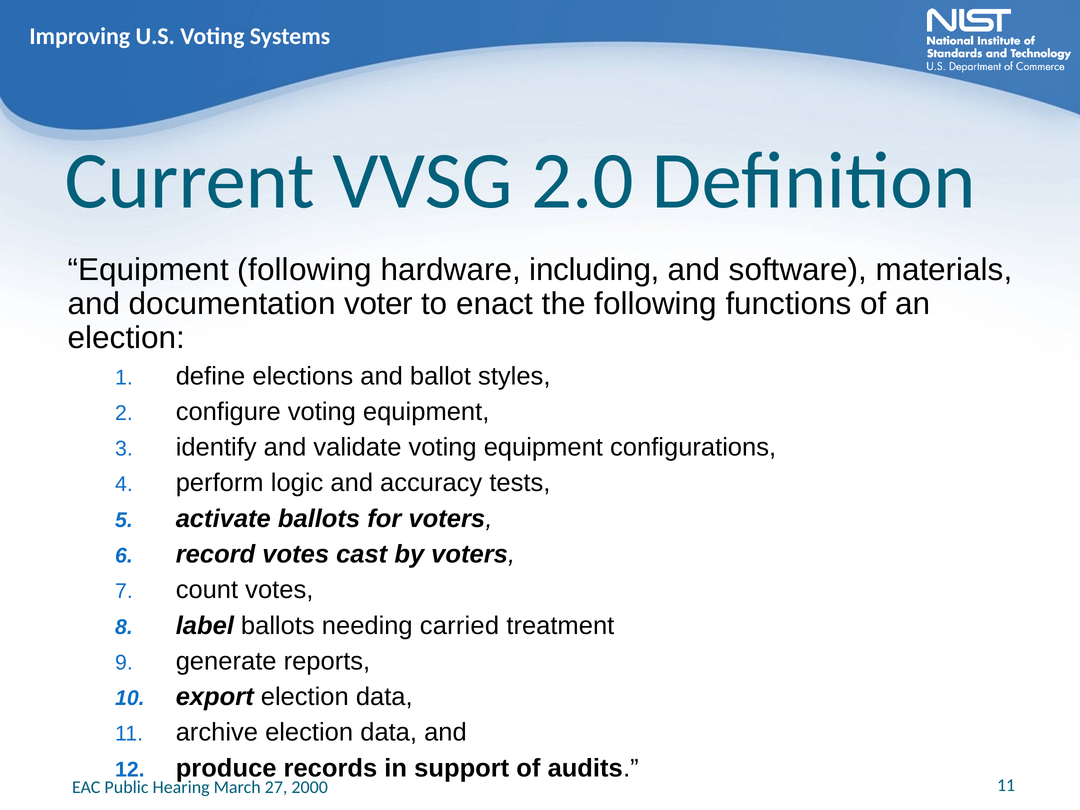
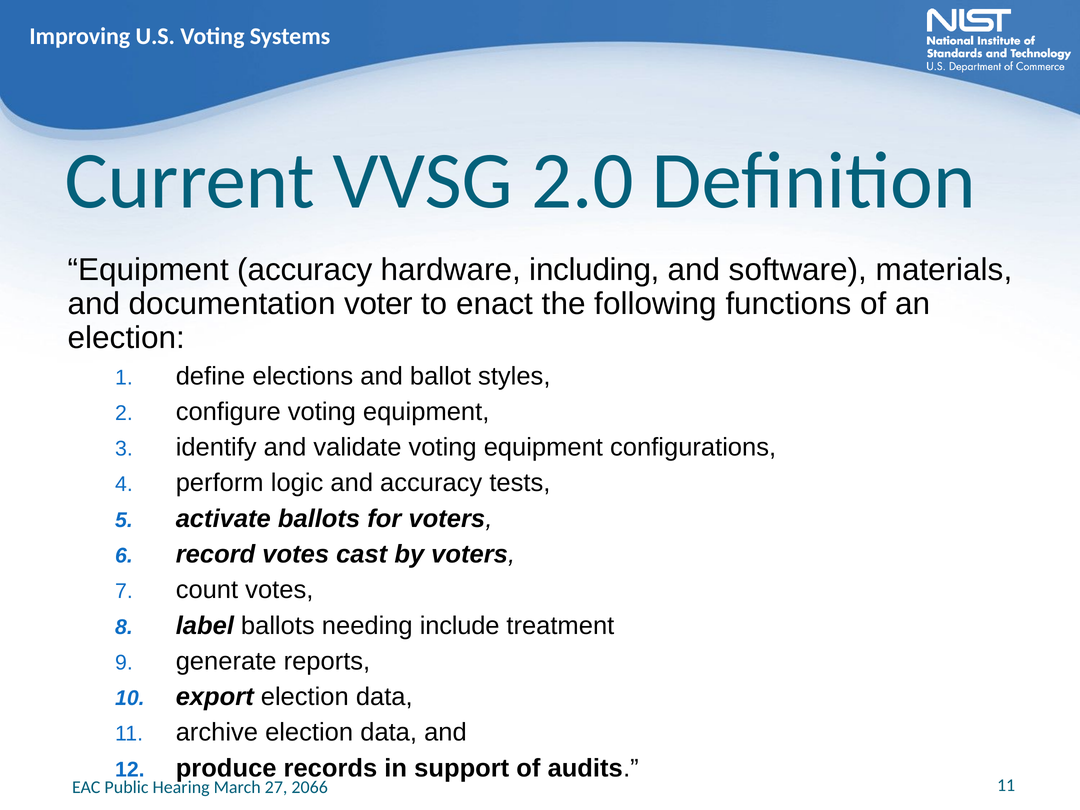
Equipment following: following -> accuracy
carried: carried -> include
2000: 2000 -> 2066
